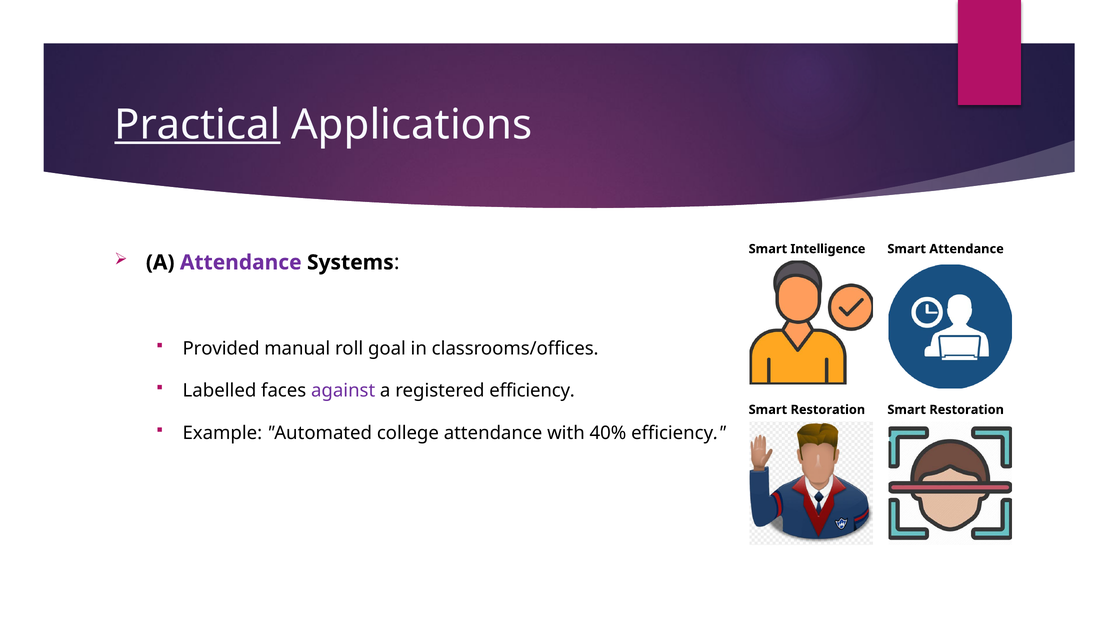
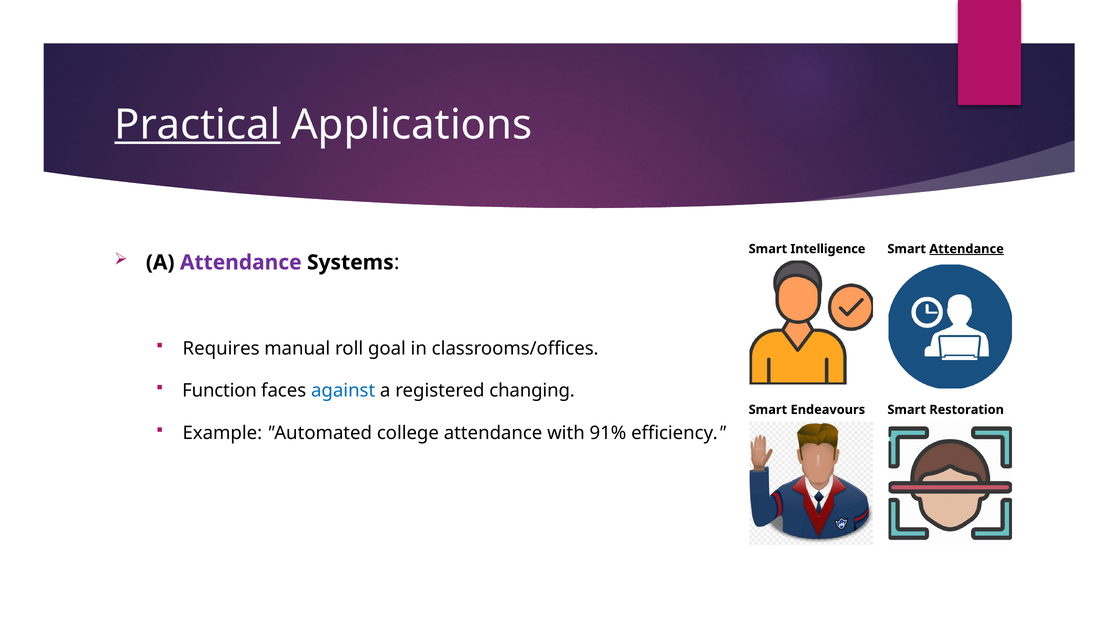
Attendance at (967, 249) underline: none -> present
Provided: Provided -> Requires
Labelled: Labelled -> Function
against colour: purple -> blue
registered efficiency: efficiency -> changing
Restoration at (828, 409): Restoration -> Endeavours
40%: 40% -> 91%
